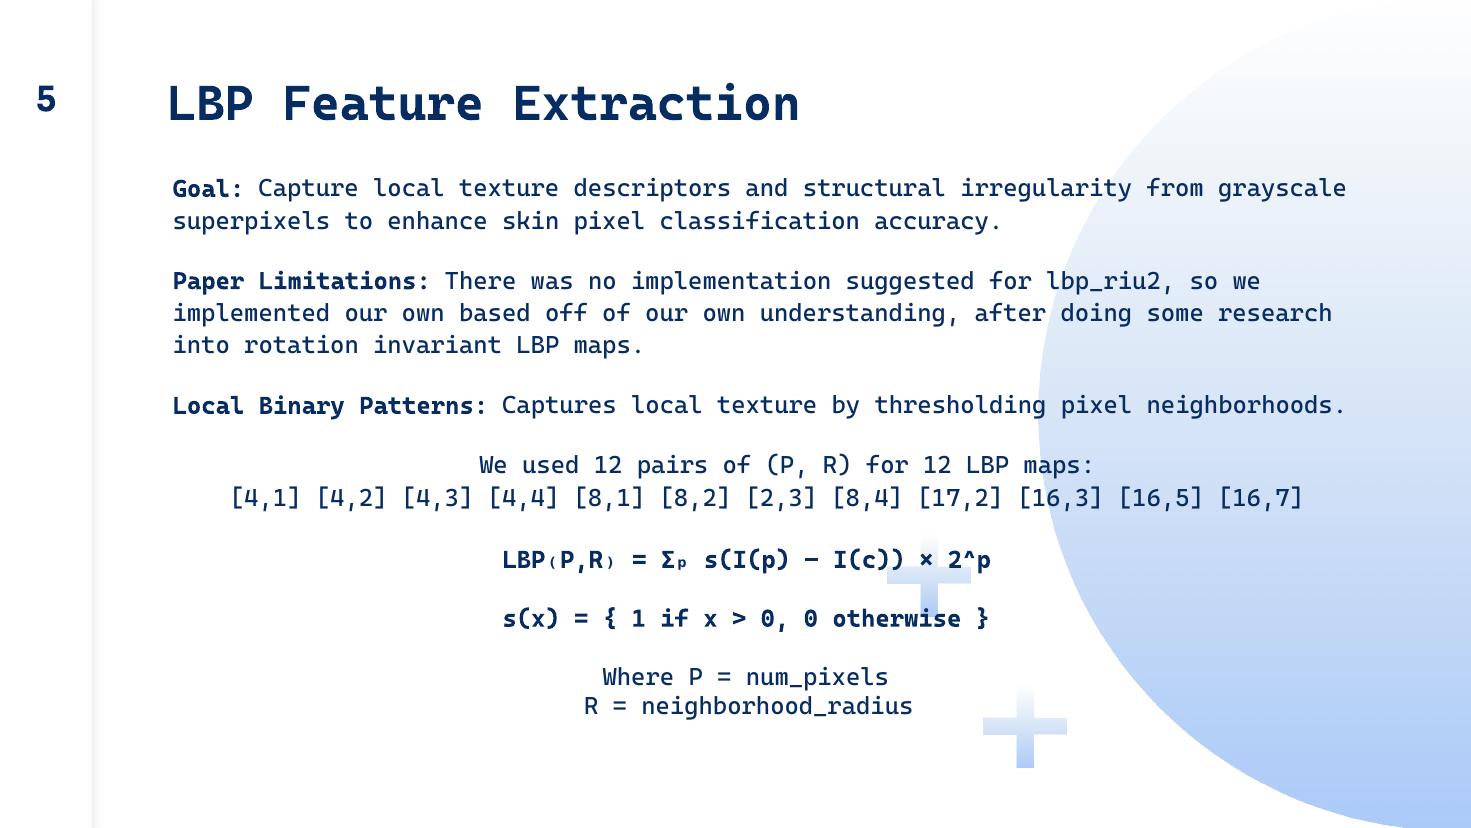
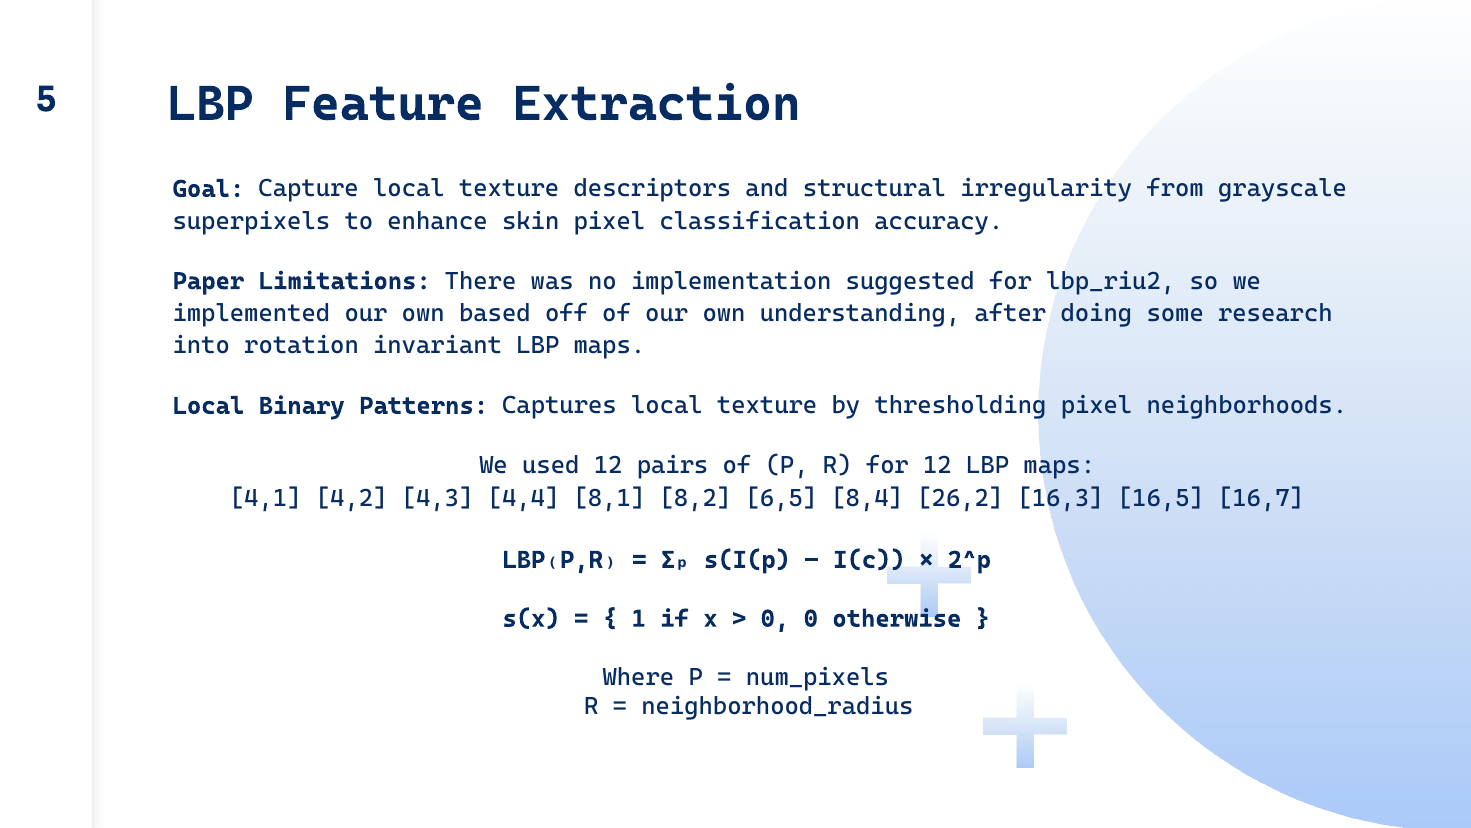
2,3: 2,3 -> 6,5
17,2: 17,2 -> 26,2
